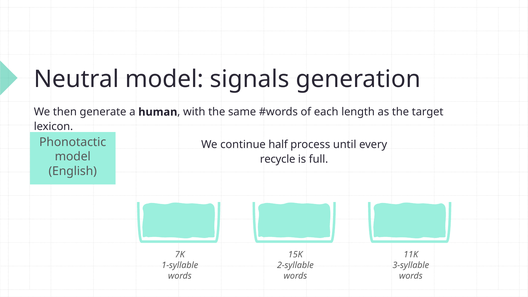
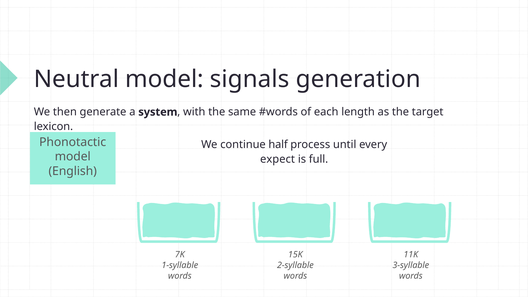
human: human -> system
recycle: recycle -> expect
